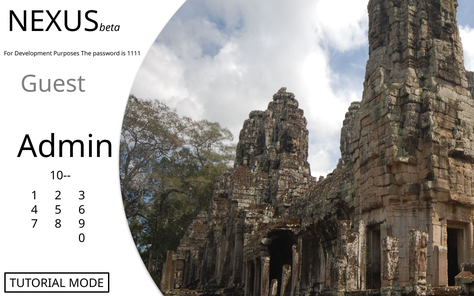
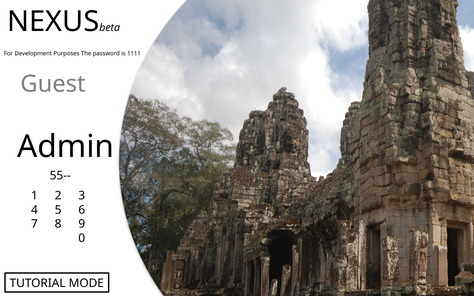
10--: 10-- -> 55--
